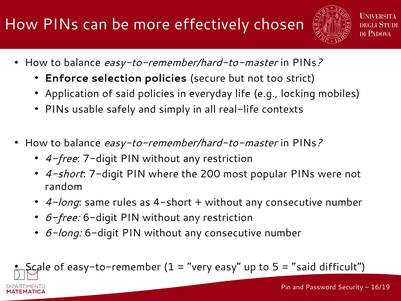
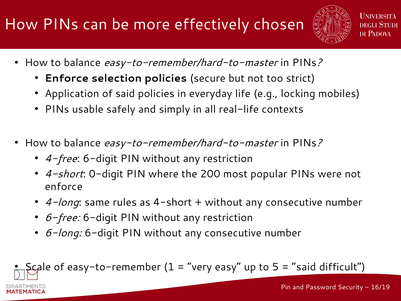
4-free 7-digit: 7-digit -> 6-digit
4-short 7-digit: 7-digit -> 0-digit
random at (64, 187): random -> enforce
